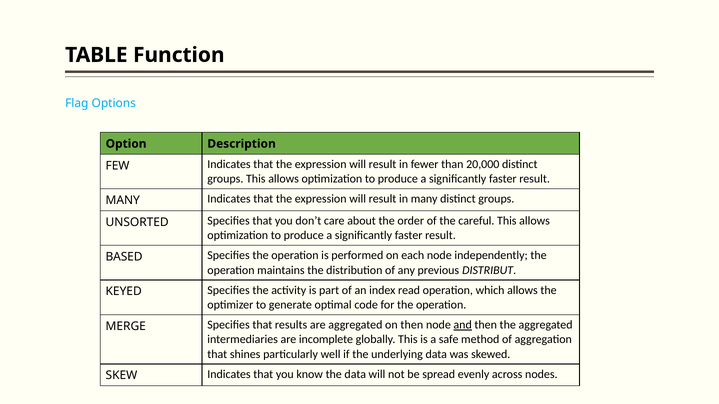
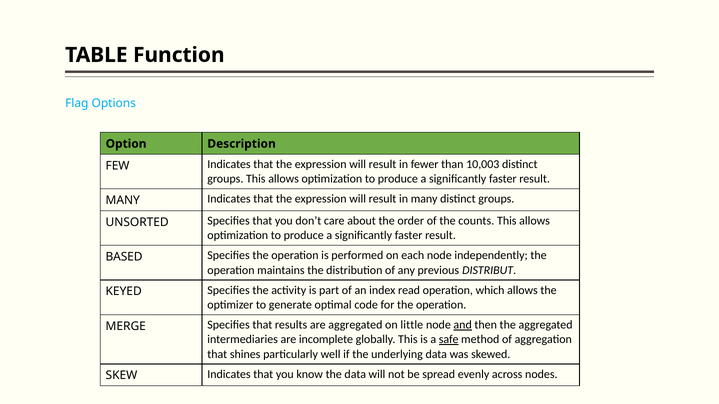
20,000: 20,000 -> 10,003
careful: careful -> counts
on then: then -> little
safe underline: none -> present
